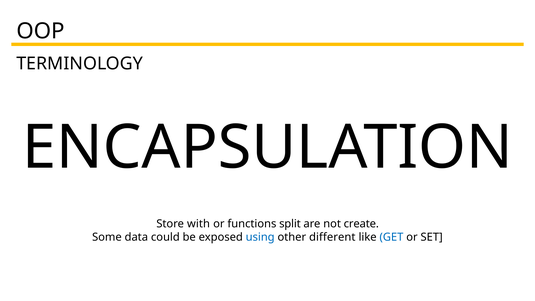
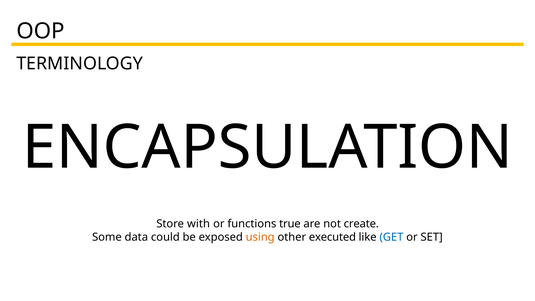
split: split -> true
using colour: blue -> orange
different: different -> executed
